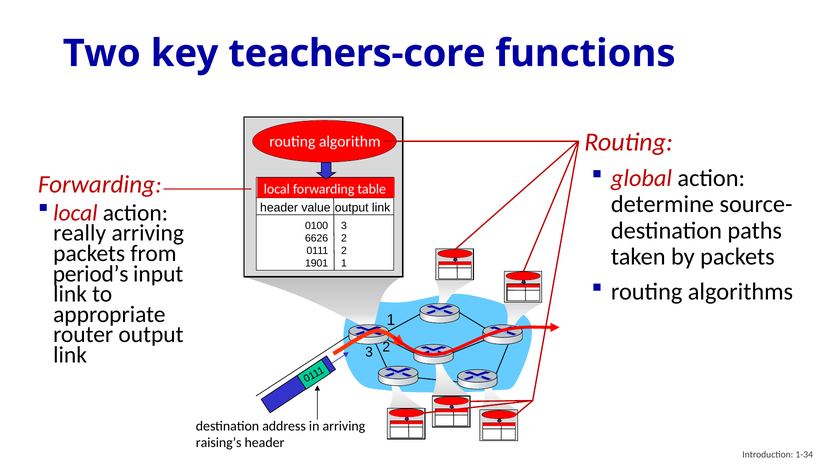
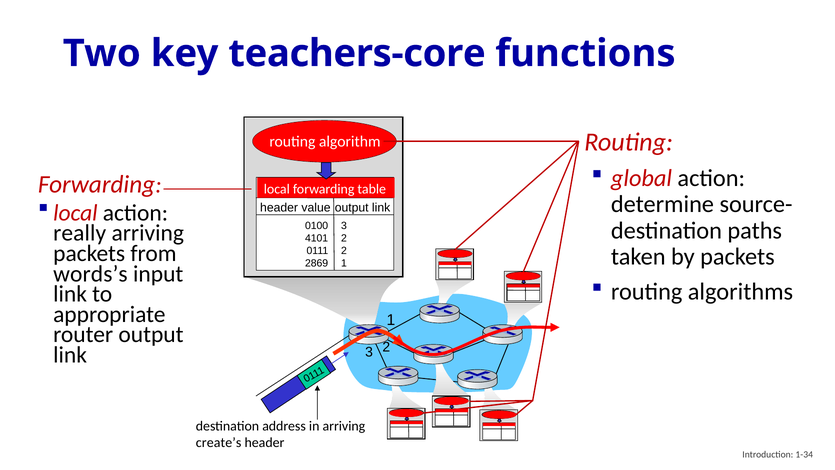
6626: 6626 -> 4101
1901: 1901 -> 2869
period’s: period’s -> words’s
raising’s: raising’s -> create’s
